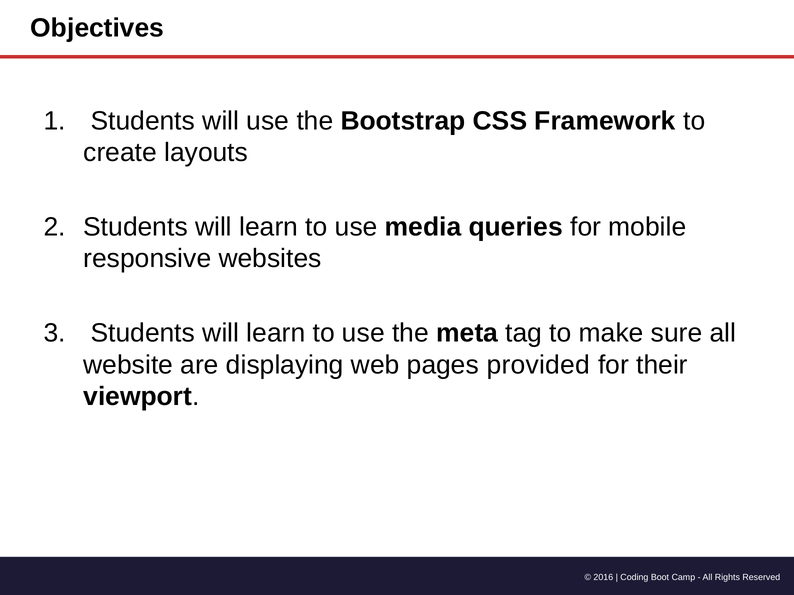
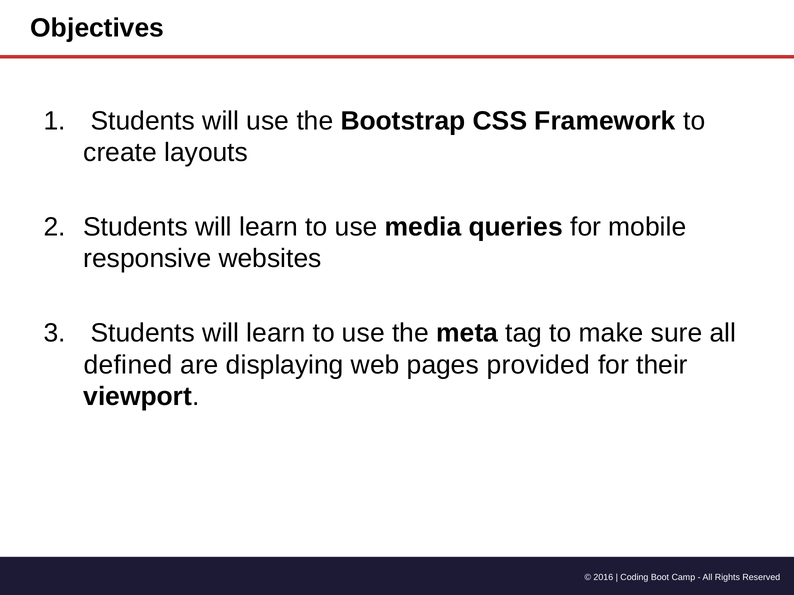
website: website -> defined
